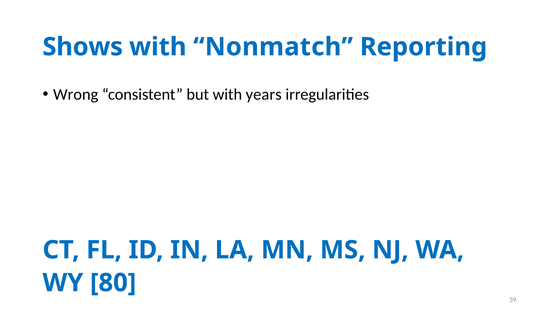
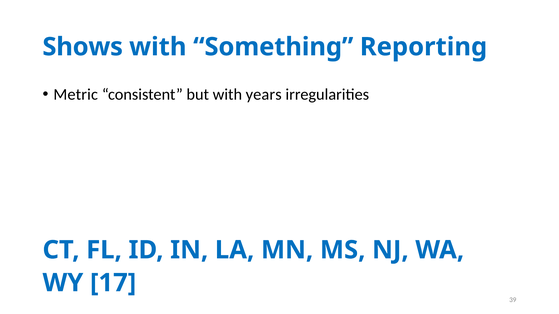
Nonmatch: Nonmatch -> Something
Wrong: Wrong -> Metric
80: 80 -> 17
